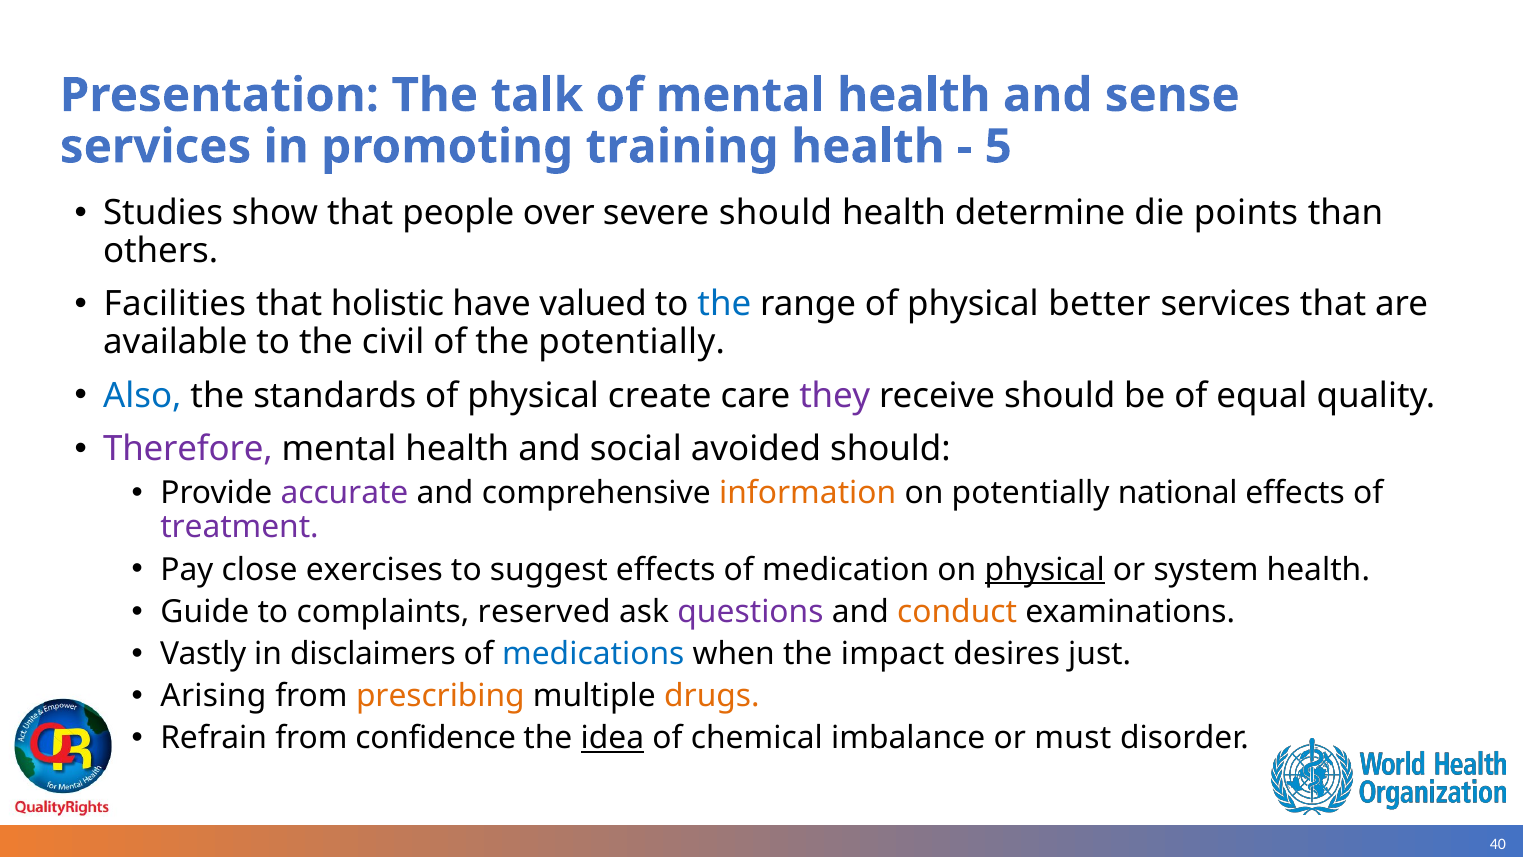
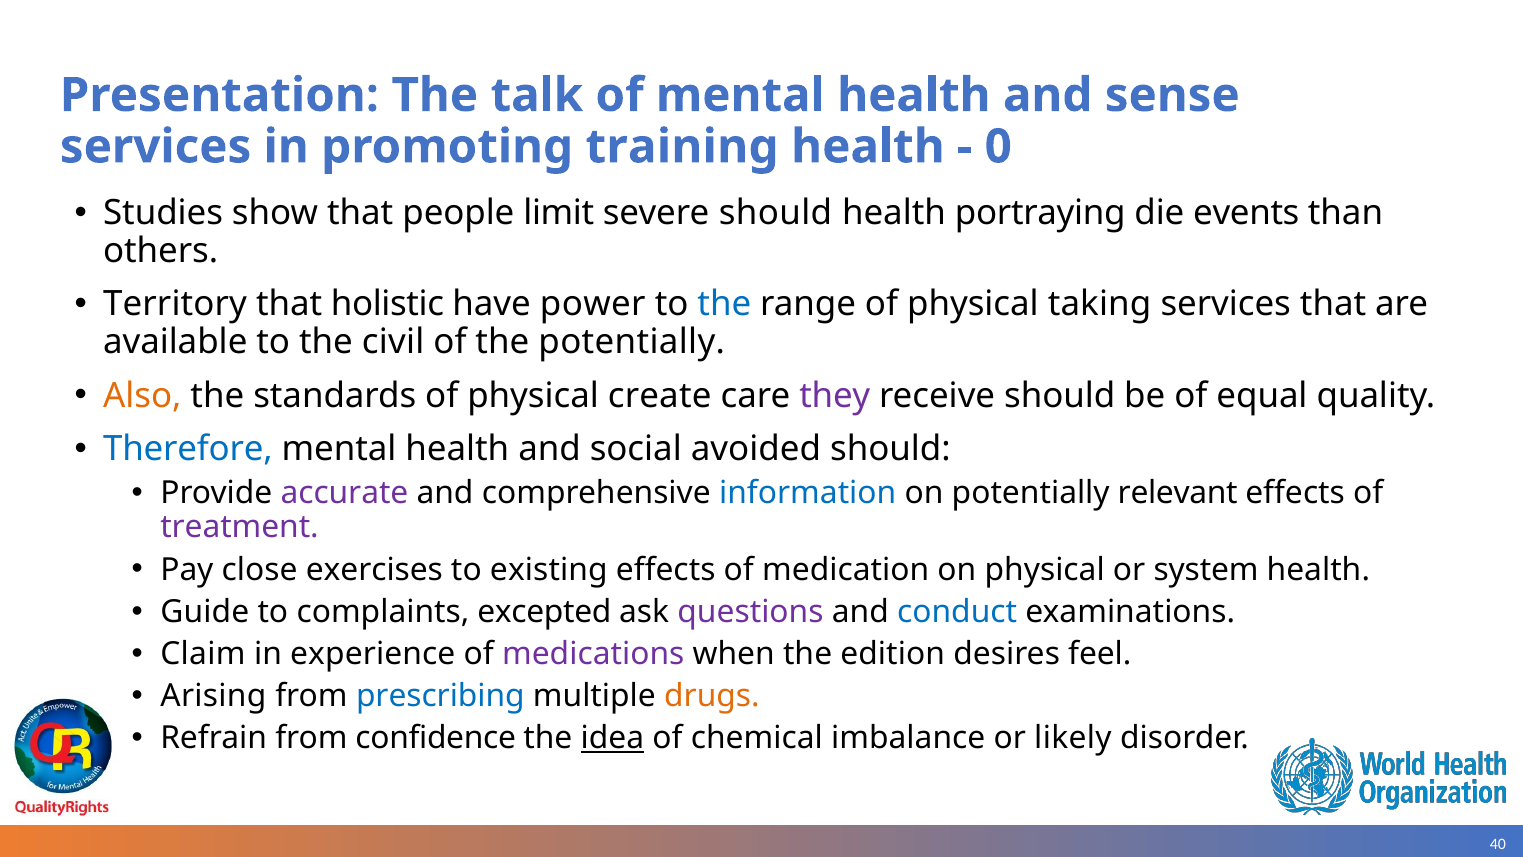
5: 5 -> 0
over: over -> limit
determine: determine -> portraying
points: points -> events
Facilities: Facilities -> Territory
valued: valued -> power
better: better -> taking
Also colour: blue -> orange
Therefore colour: purple -> blue
information colour: orange -> blue
national: national -> relevant
suggest: suggest -> existing
physical at (1045, 569) underline: present -> none
reserved: reserved -> excepted
conduct colour: orange -> blue
Vastly: Vastly -> Claim
disclaimers: disclaimers -> experience
medications colour: blue -> purple
impact: impact -> edition
just: just -> feel
prescribing colour: orange -> blue
must: must -> likely
